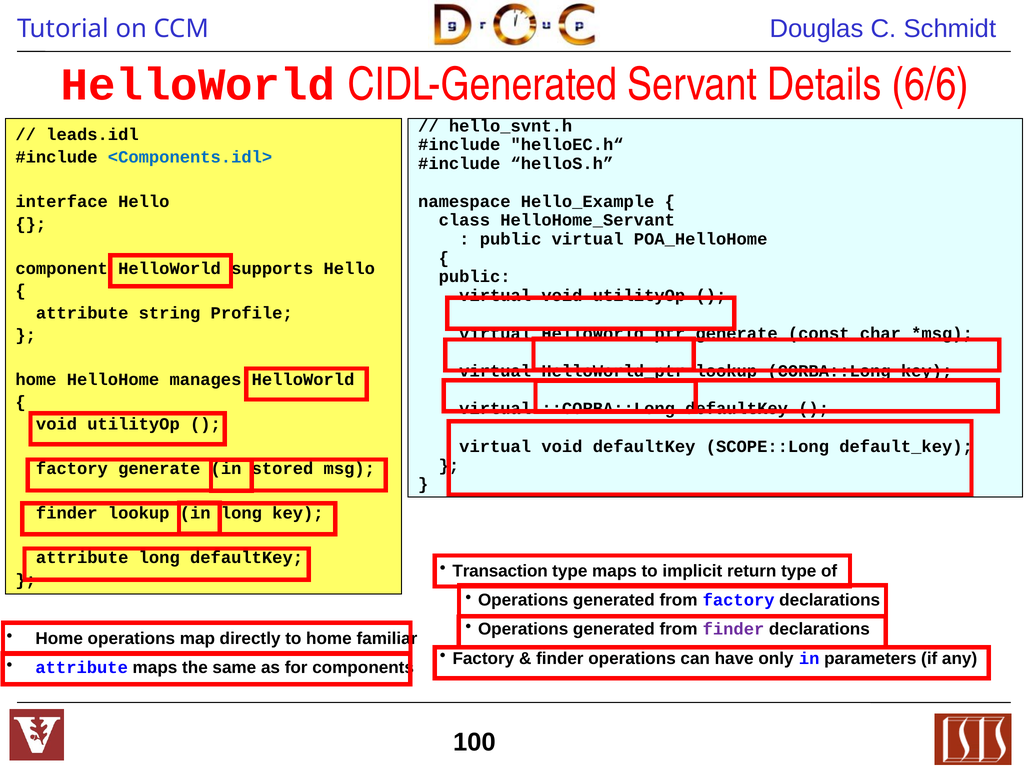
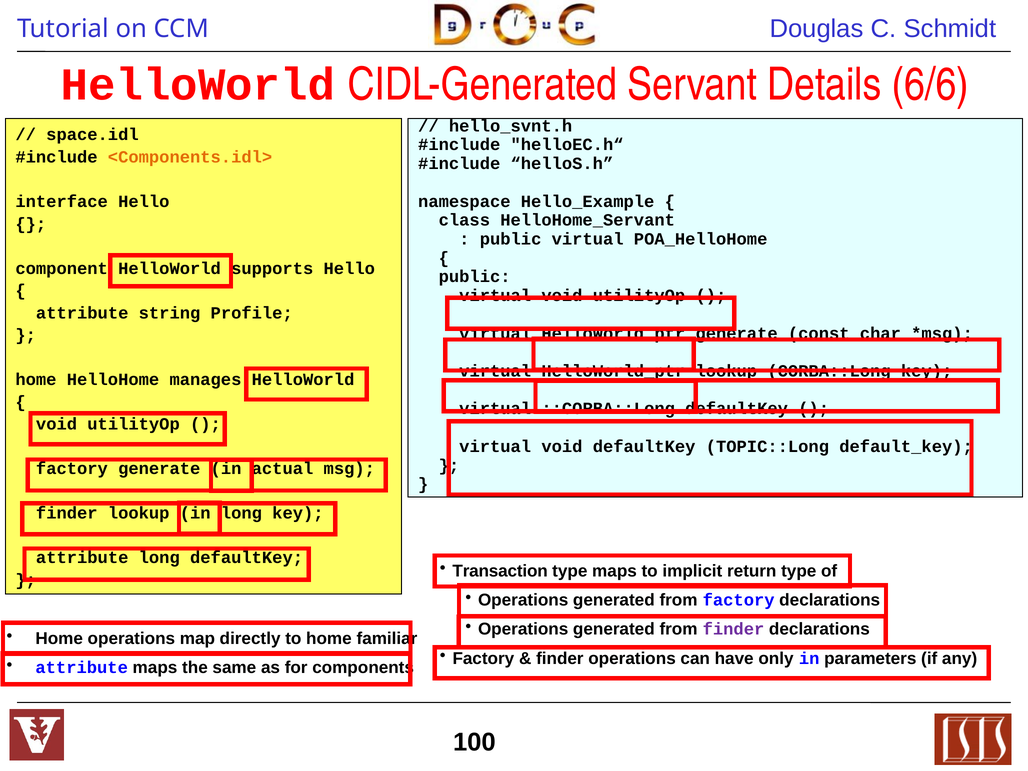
leads.idl: leads.idl -> space.idl
<Components.idl> colour: blue -> orange
SCOPE::Long: SCOPE::Long -> TOPIC::Long
stored: stored -> actual
